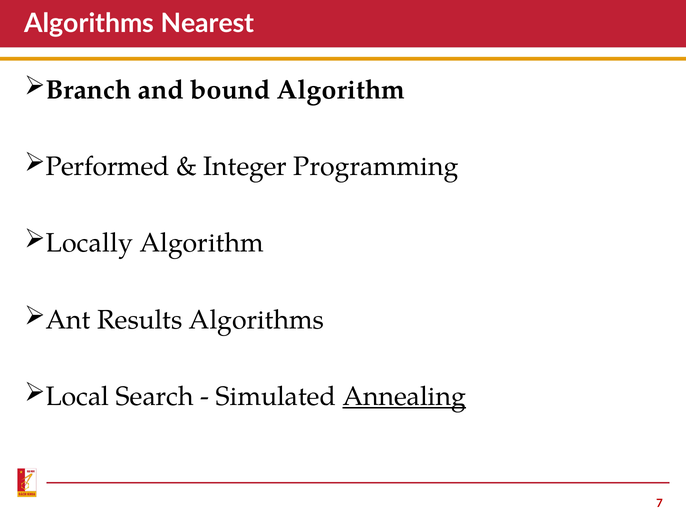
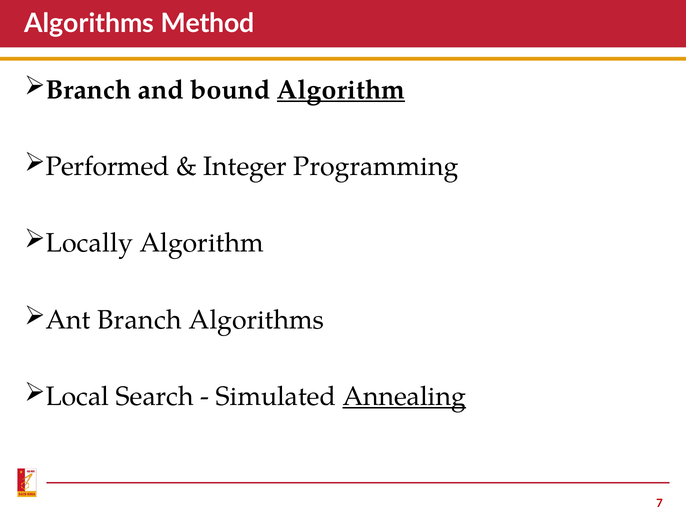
Nearest: Nearest -> Method
Algorithm at (341, 90) underline: none -> present
Ant Results: Results -> Branch
